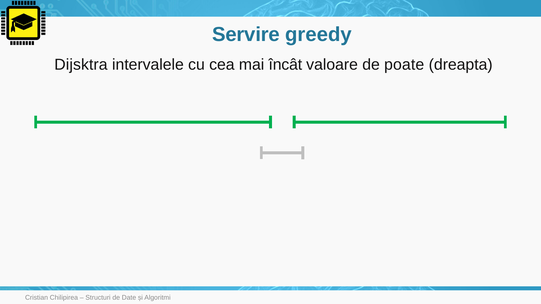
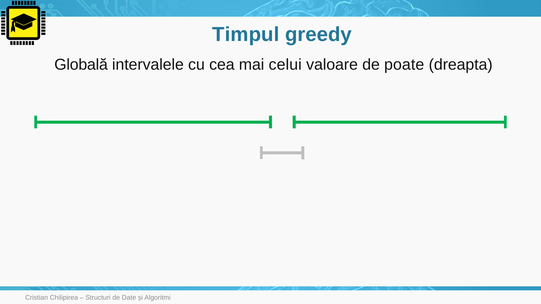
Servire: Servire -> Timpul
Dijsktra: Dijsktra -> Globală
încât: încât -> celui
